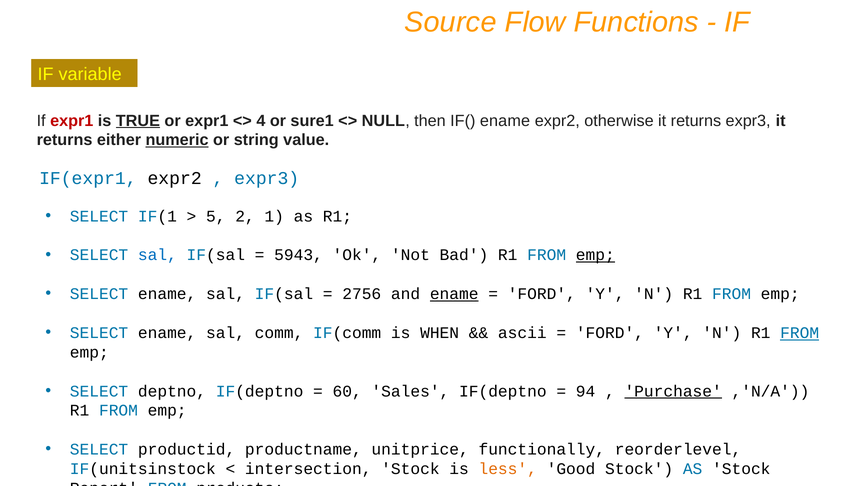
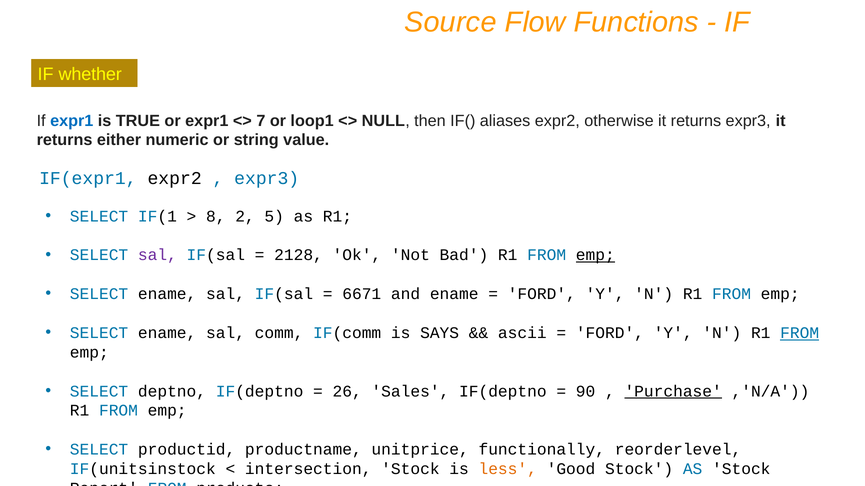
variable: variable -> whether
expr1 at (72, 121) colour: red -> blue
TRUE underline: present -> none
4: 4 -> 7
sure1: sure1 -> loop1
IF( ename: ename -> aliases
numeric underline: present -> none
5: 5 -> 8
1: 1 -> 5
sal at (157, 255) colour: blue -> purple
5943: 5943 -> 2128
2756: 2756 -> 6671
ename at (454, 294) underline: present -> none
WHEN: WHEN -> SAYS
60: 60 -> 26
94: 94 -> 90
